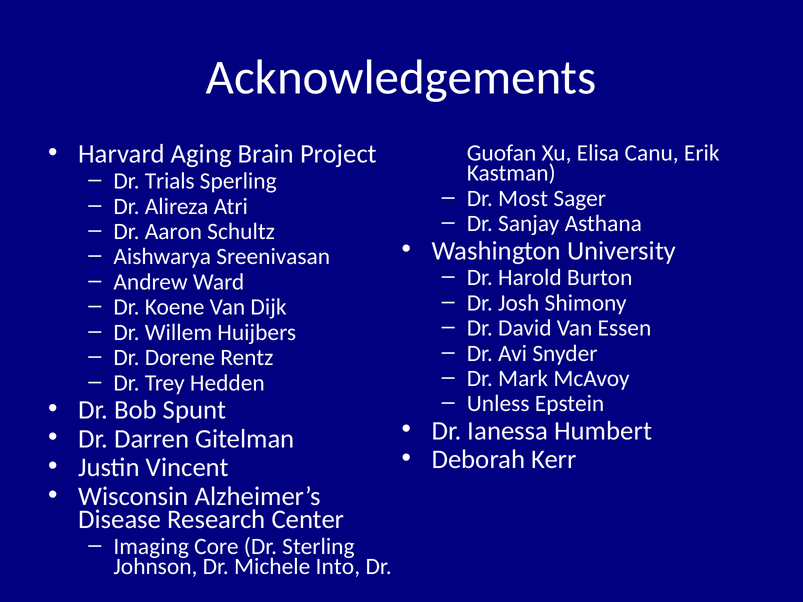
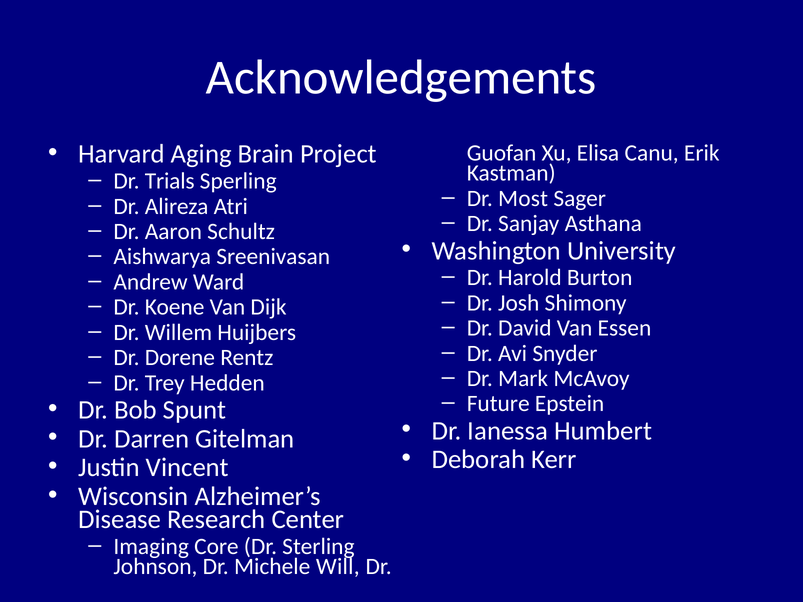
Unless: Unless -> Future
Into: Into -> Will
